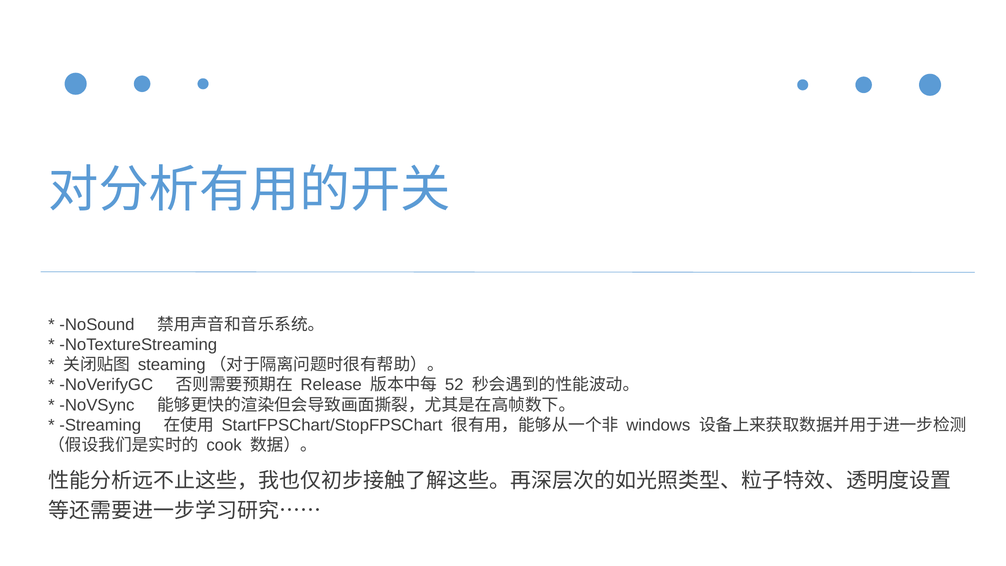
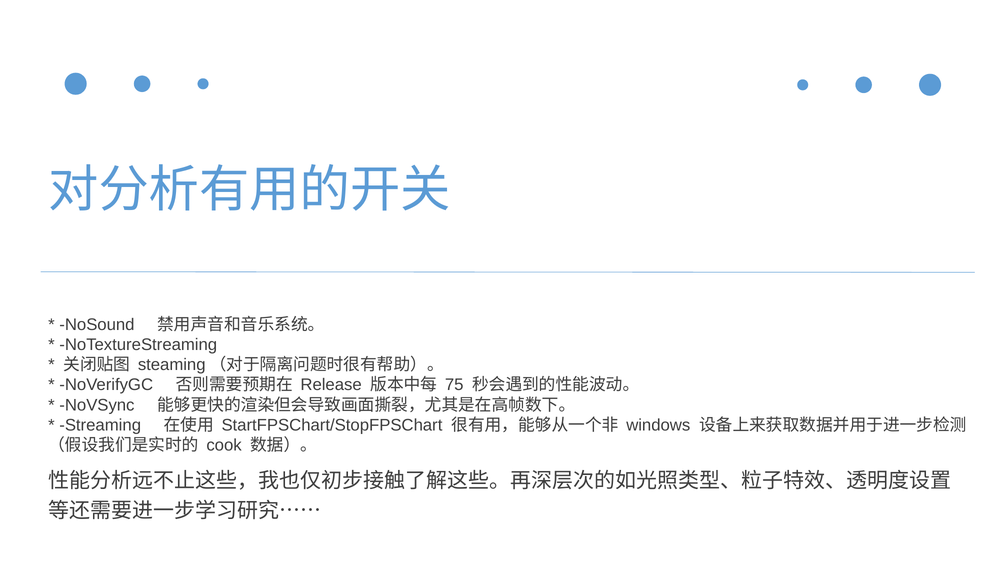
52: 52 -> 75
